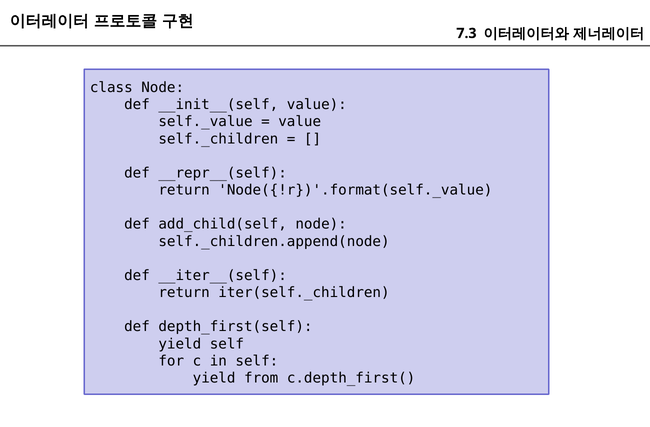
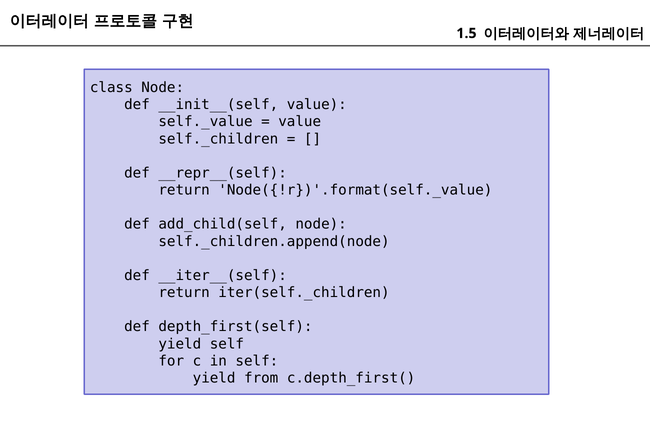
7.3: 7.3 -> 1.5
